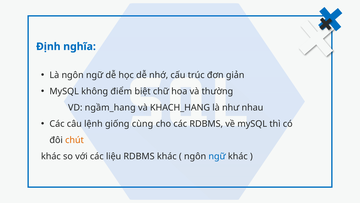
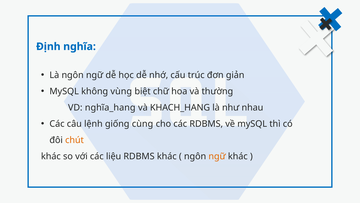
điểm: điểm -> vùng
ngầm_hang: ngầm_hang -> nghĩa_hang
ngữ at (217, 156) colour: blue -> orange
